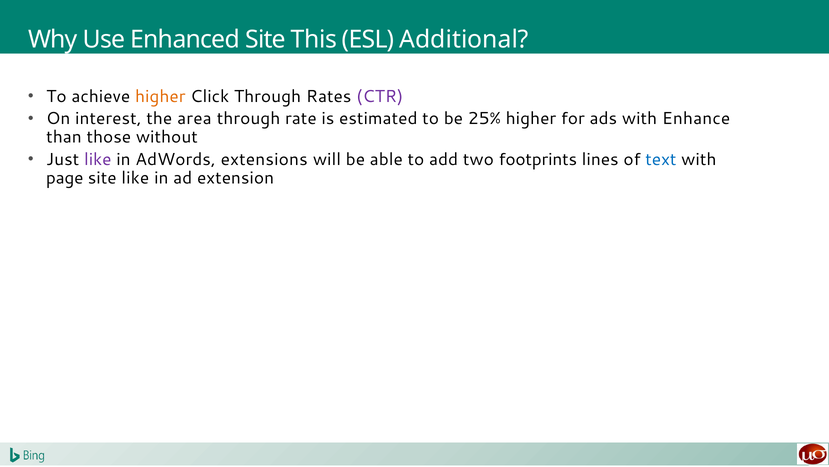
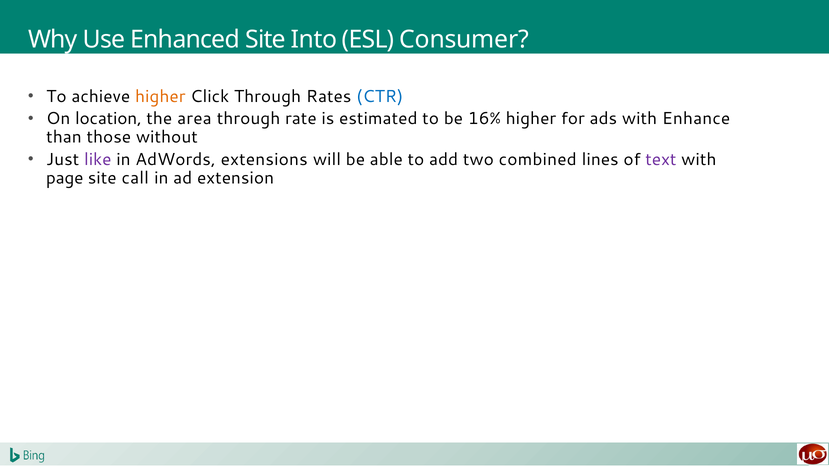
This: This -> Into
Additional: Additional -> Consumer
CTR colour: purple -> blue
interest: interest -> location
25%: 25% -> 16%
footprints: footprints -> combined
text colour: blue -> purple
site like: like -> call
